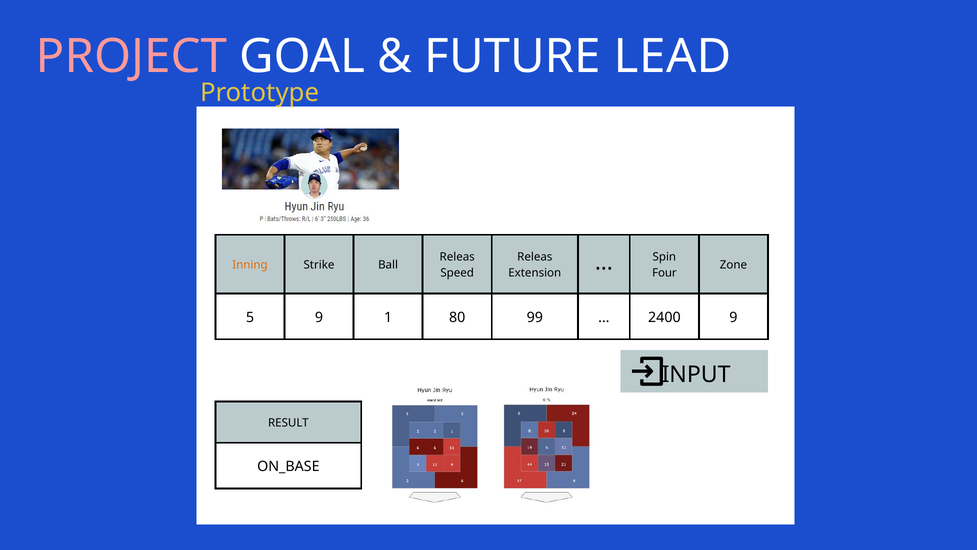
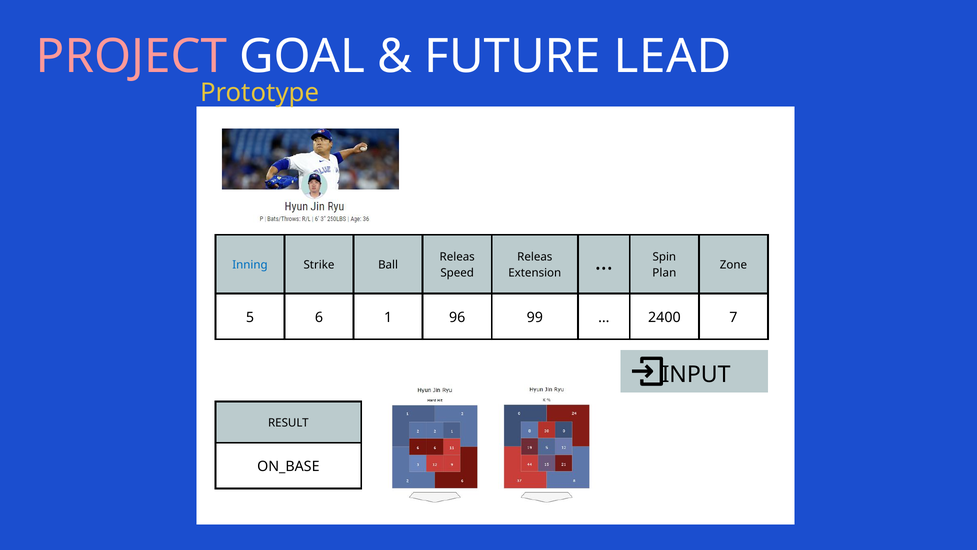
Inning colour: orange -> blue
Four: Four -> Plan
5 9: 9 -> 6
80: 80 -> 96
2400 9: 9 -> 7
